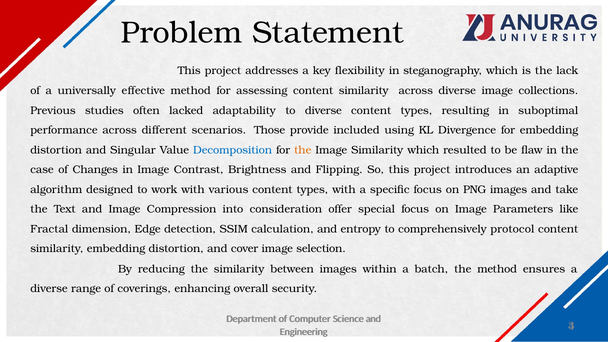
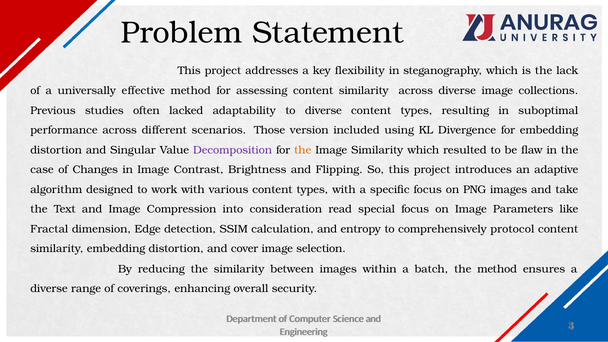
provide: provide -> version
Decomposition colour: blue -> purple
offer: offer -> read
